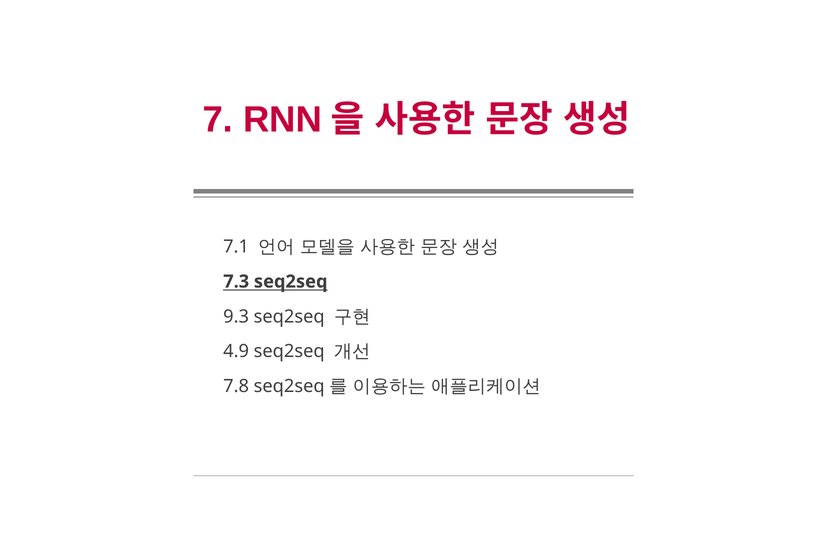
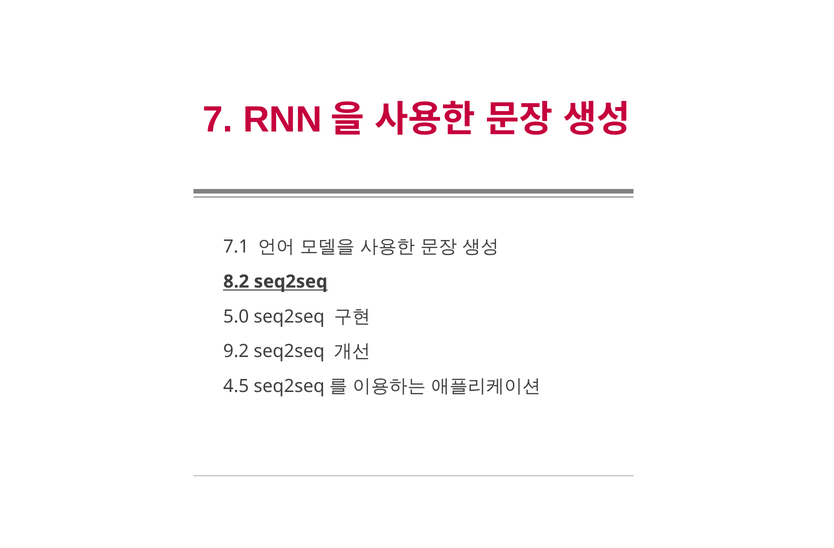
7.3: 7.3 -> 8.2
9.3: 9.3 -> 5.0
4.9: 4.9 -> 9.2
7.8: 7.8 -> 4.5
